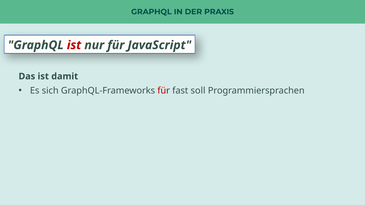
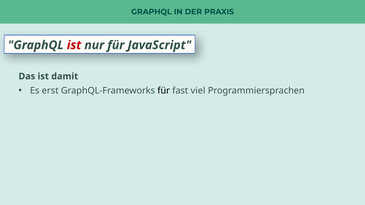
sich: sich -> erst
für at (164, 91) colour: red -> black
soll: soll -> viel
